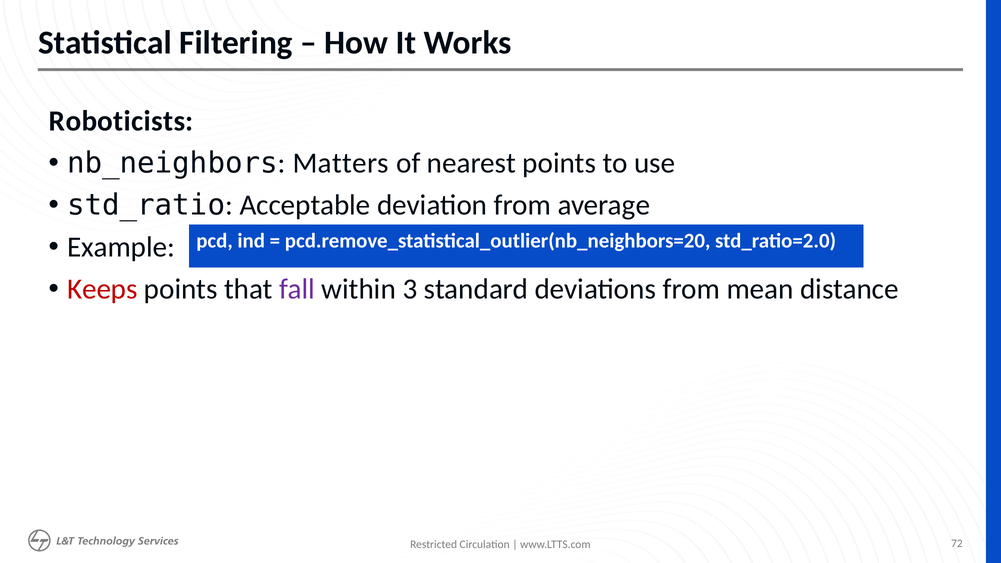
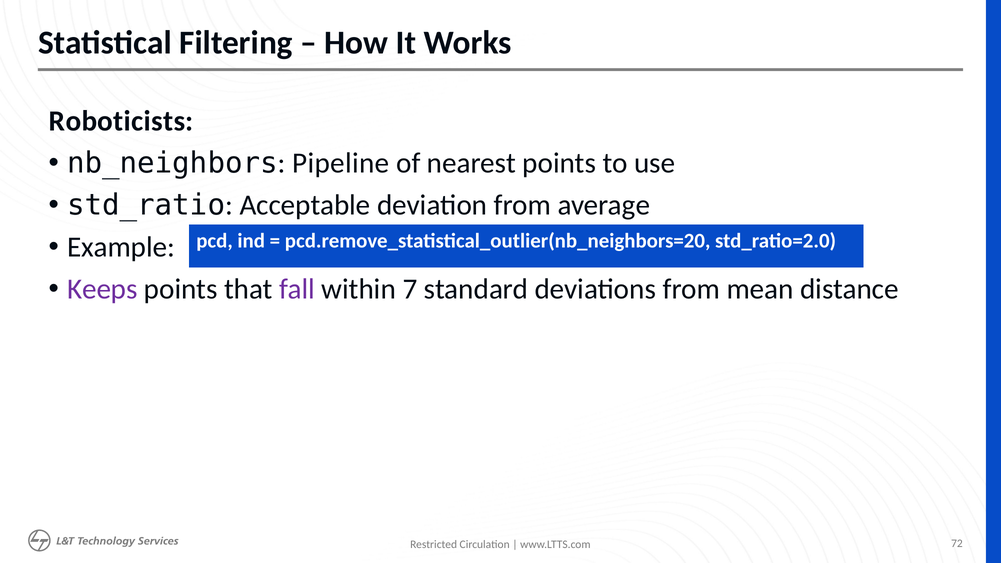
Matters: Matters -> Pipeline
Keeps colour: red -> purple
3: 3 -> 7
